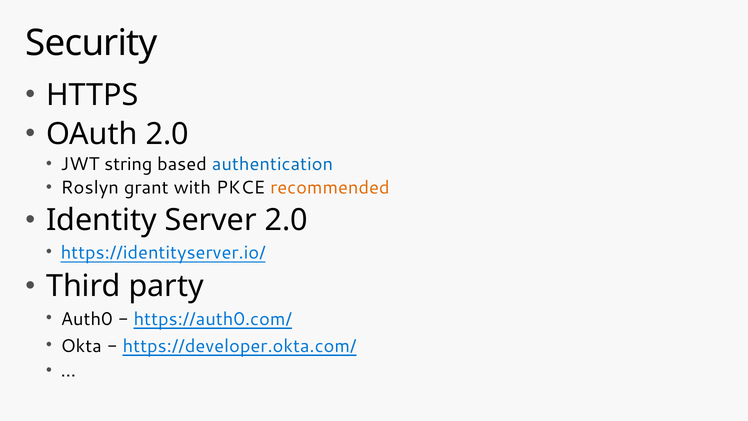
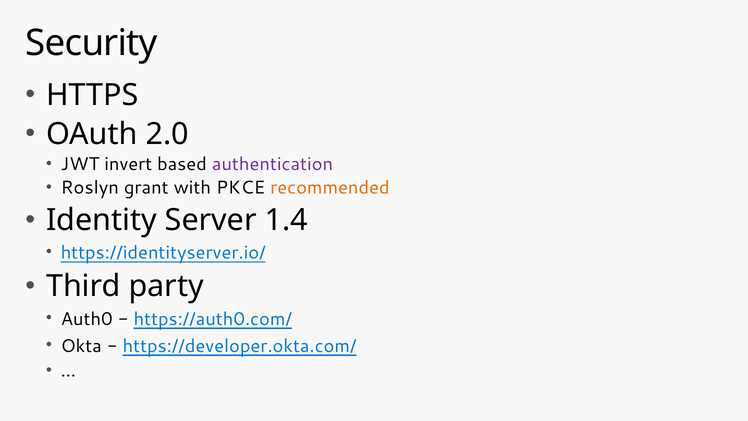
string: string -> invert
authentication colour: blue -> purple
Server 2.0: 2.0 -> 1.4
